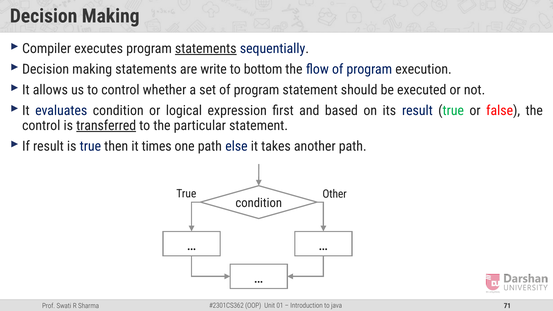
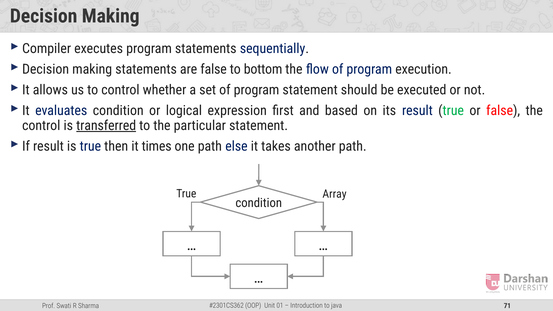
statements at (206, 49) underline: present -> none
are write: write -> false
Other: Other -> Array
